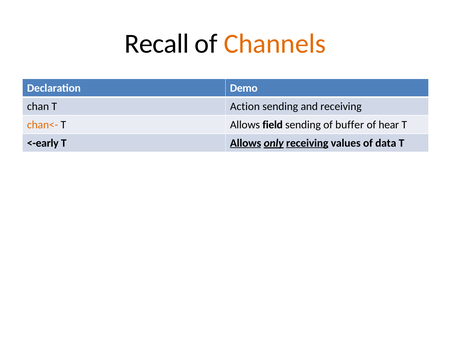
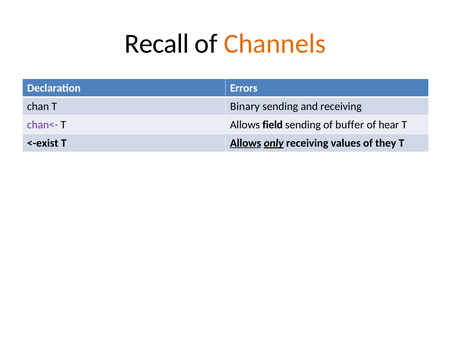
Demo: Demo -> Errors
Action: Action -> Binary
chan<- colour: orange -> purple
<-early: <-early -> <-exist
receiving at (307, 143) underline: present -> none
data: data -> they
